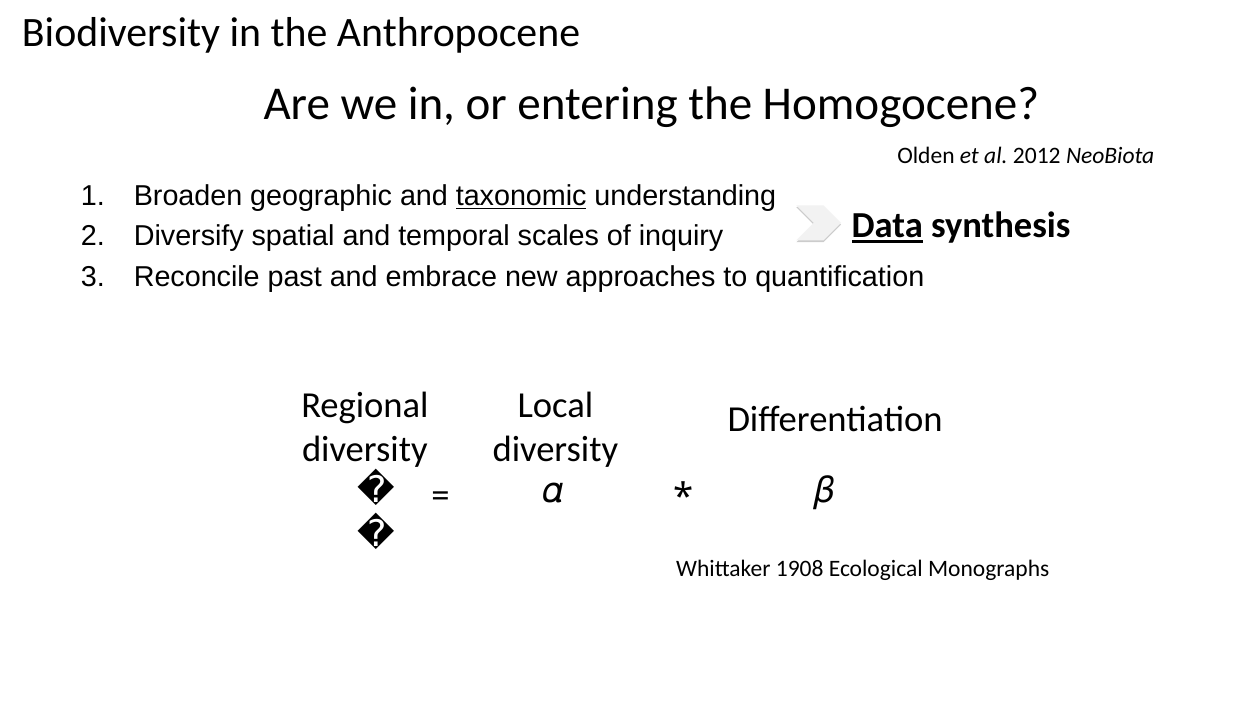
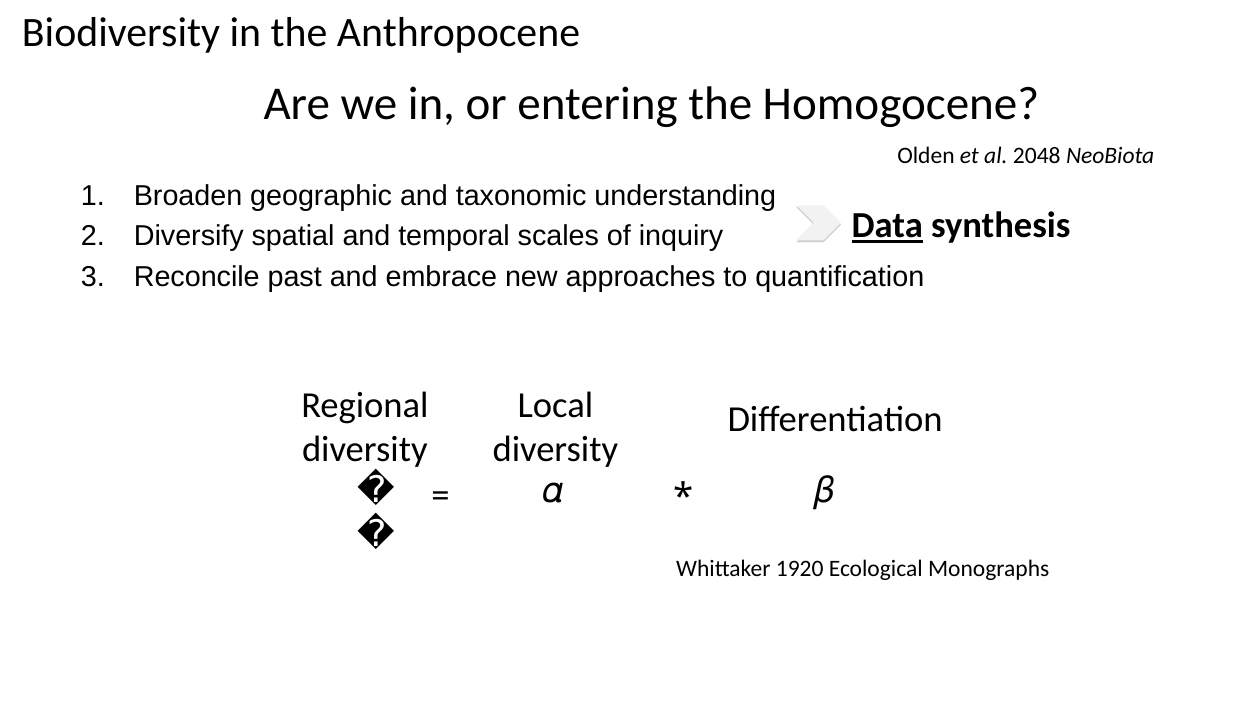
2012: 2012 -> 2048
taxonomic underline: present -> none
1908: 1908 -> 1920
